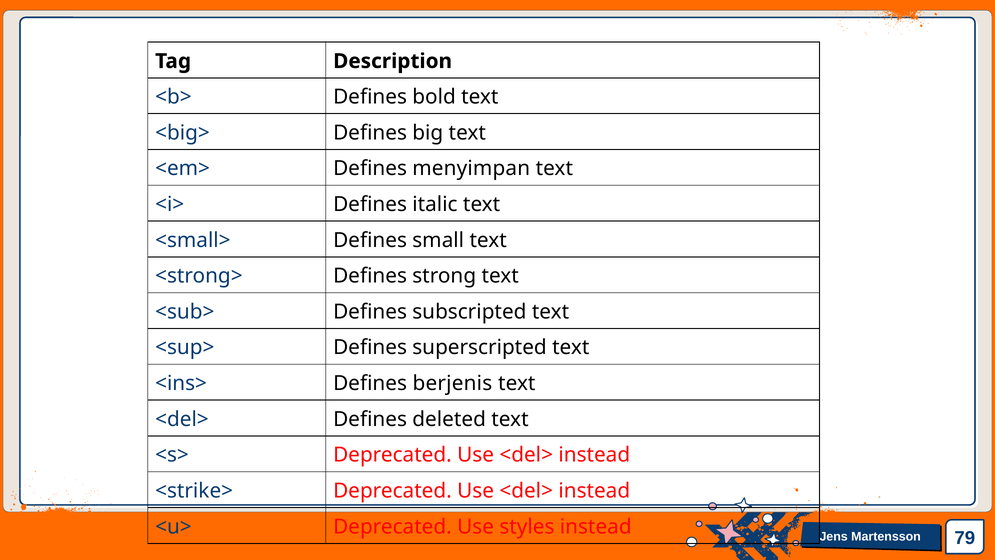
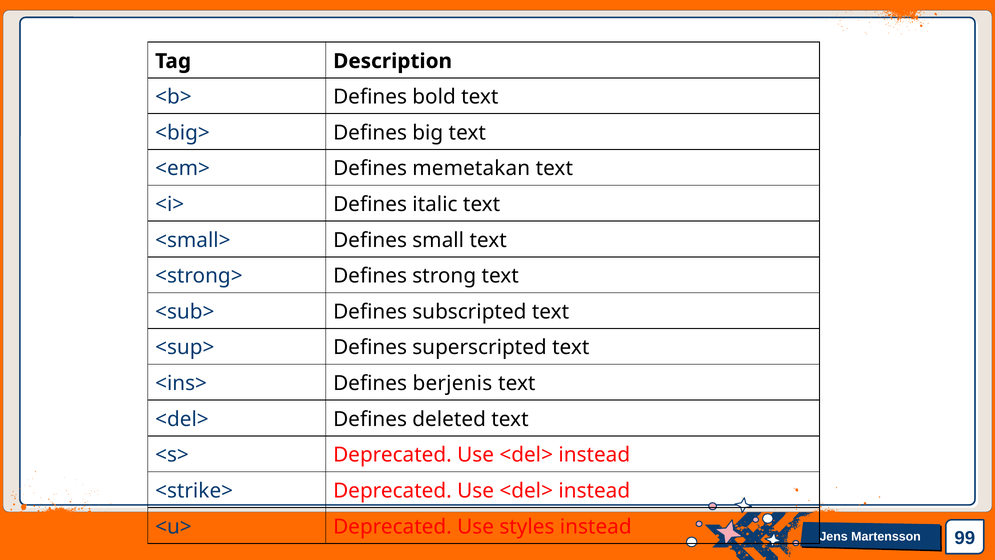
menyimpan: menyimpan -> memetakan
79: 79 -> 99
